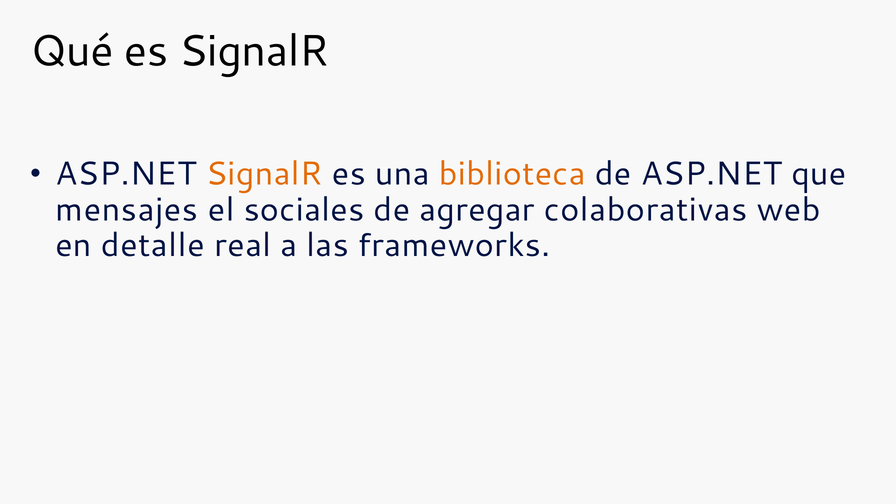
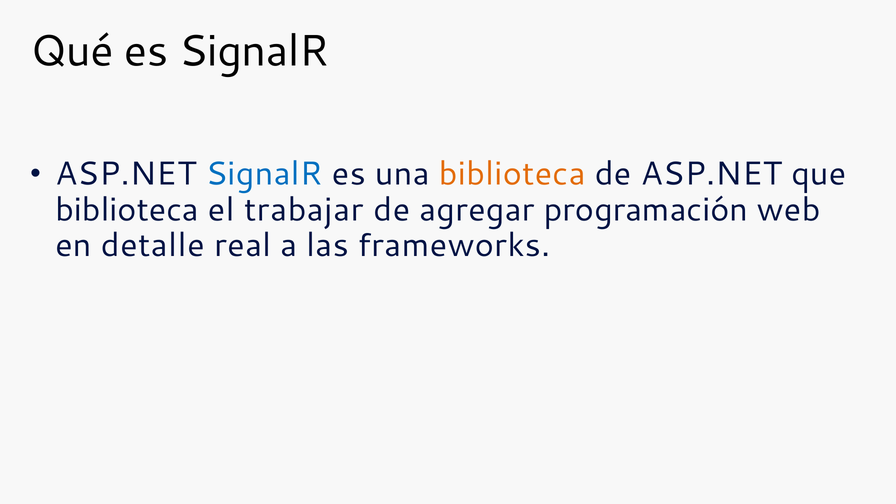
SignalR at (264, 174) colour: orange -> blue
mensajes at (127, 210): mensajes -> biblioteca
sociales: sociales -> trabajar
colaborativas: colaborativas -> programación
